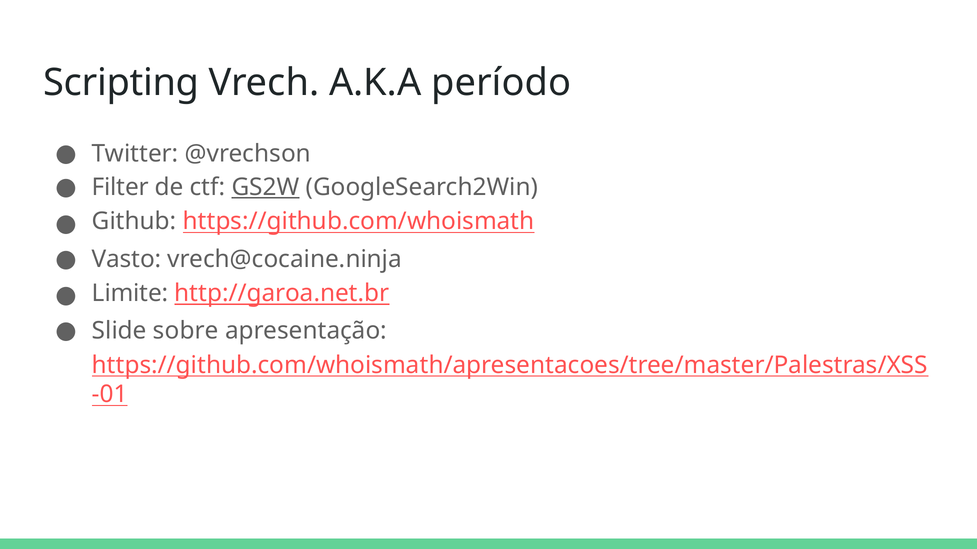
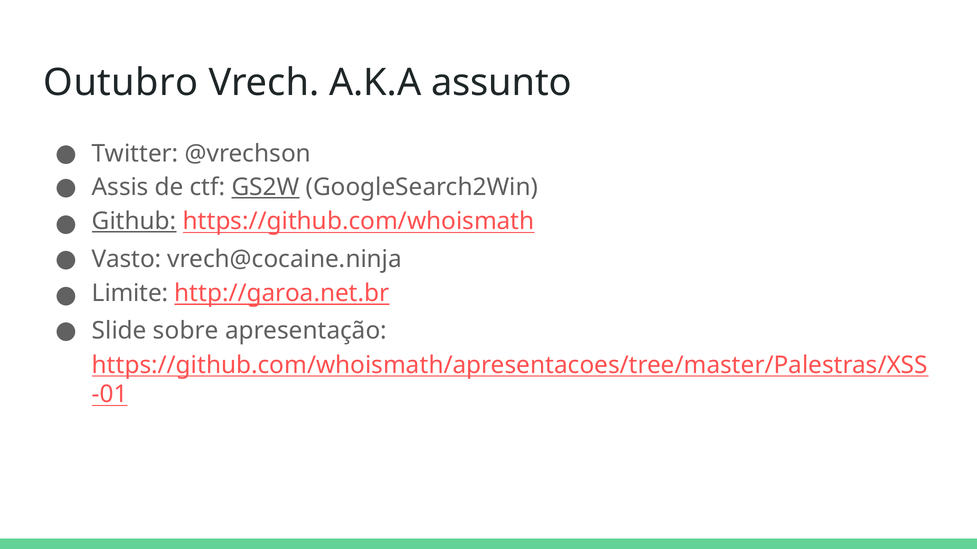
Scripting: Scripting -> Outubro
período: período -> assunto
Filter: Filter -> Assis
Github underline: none -> present
